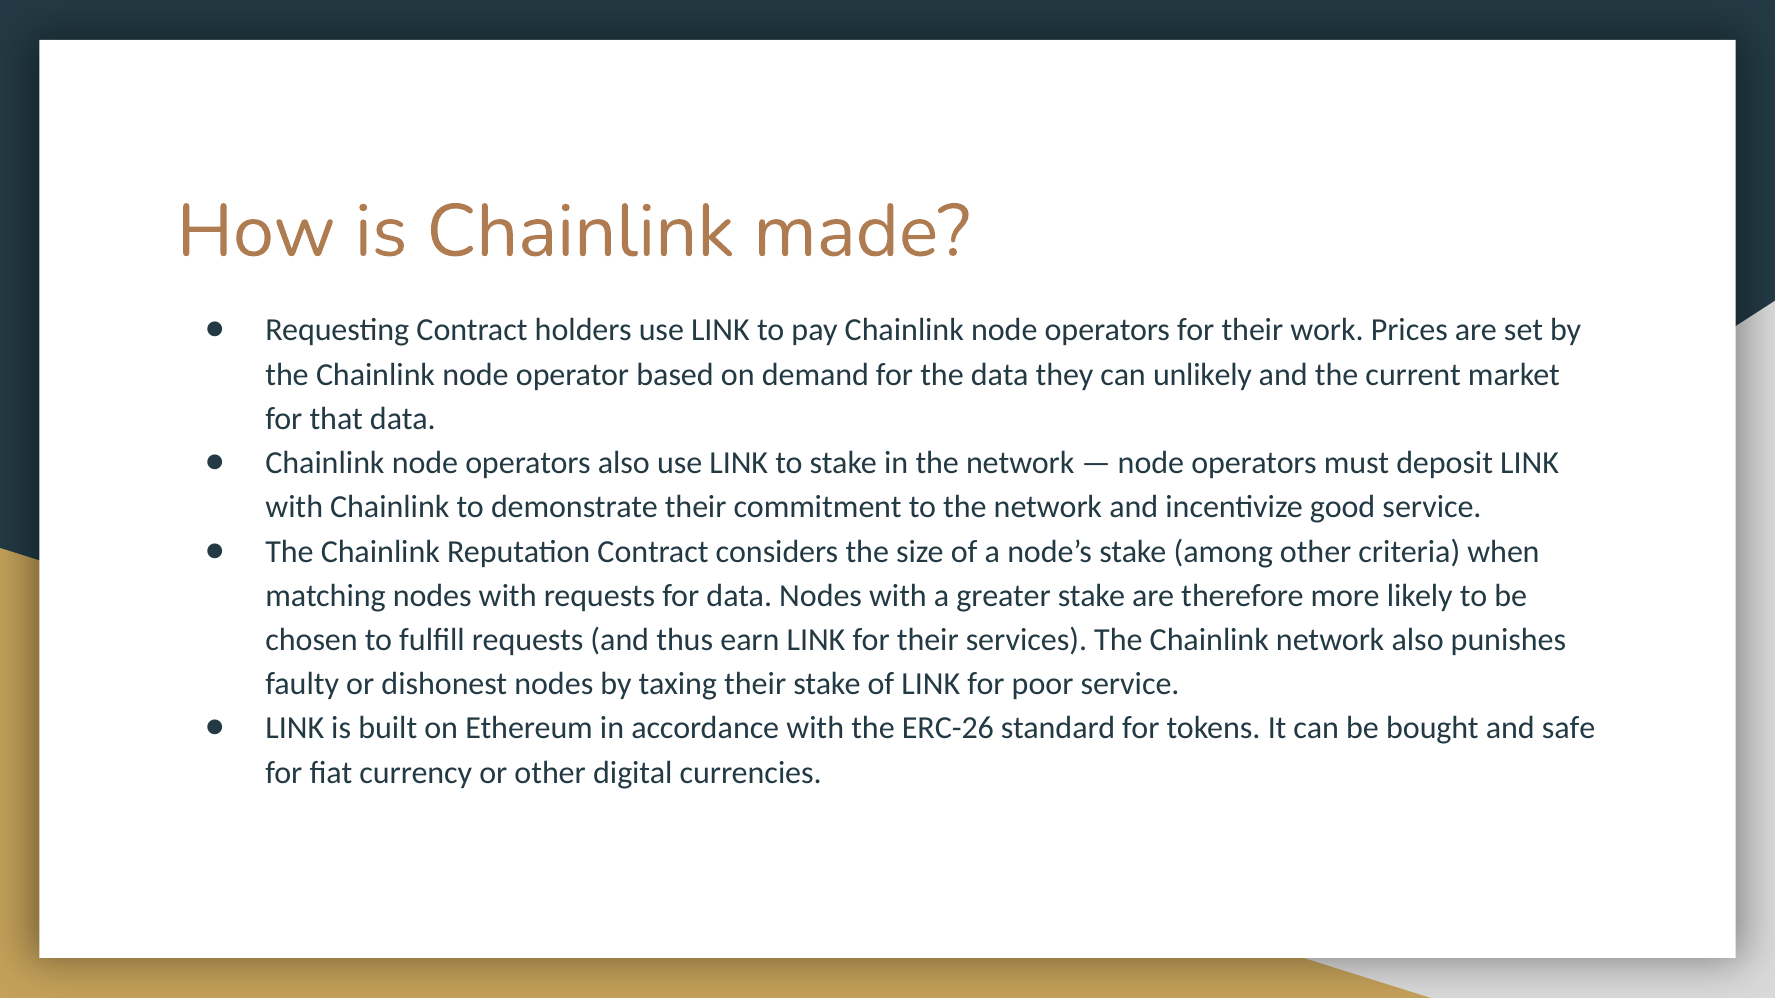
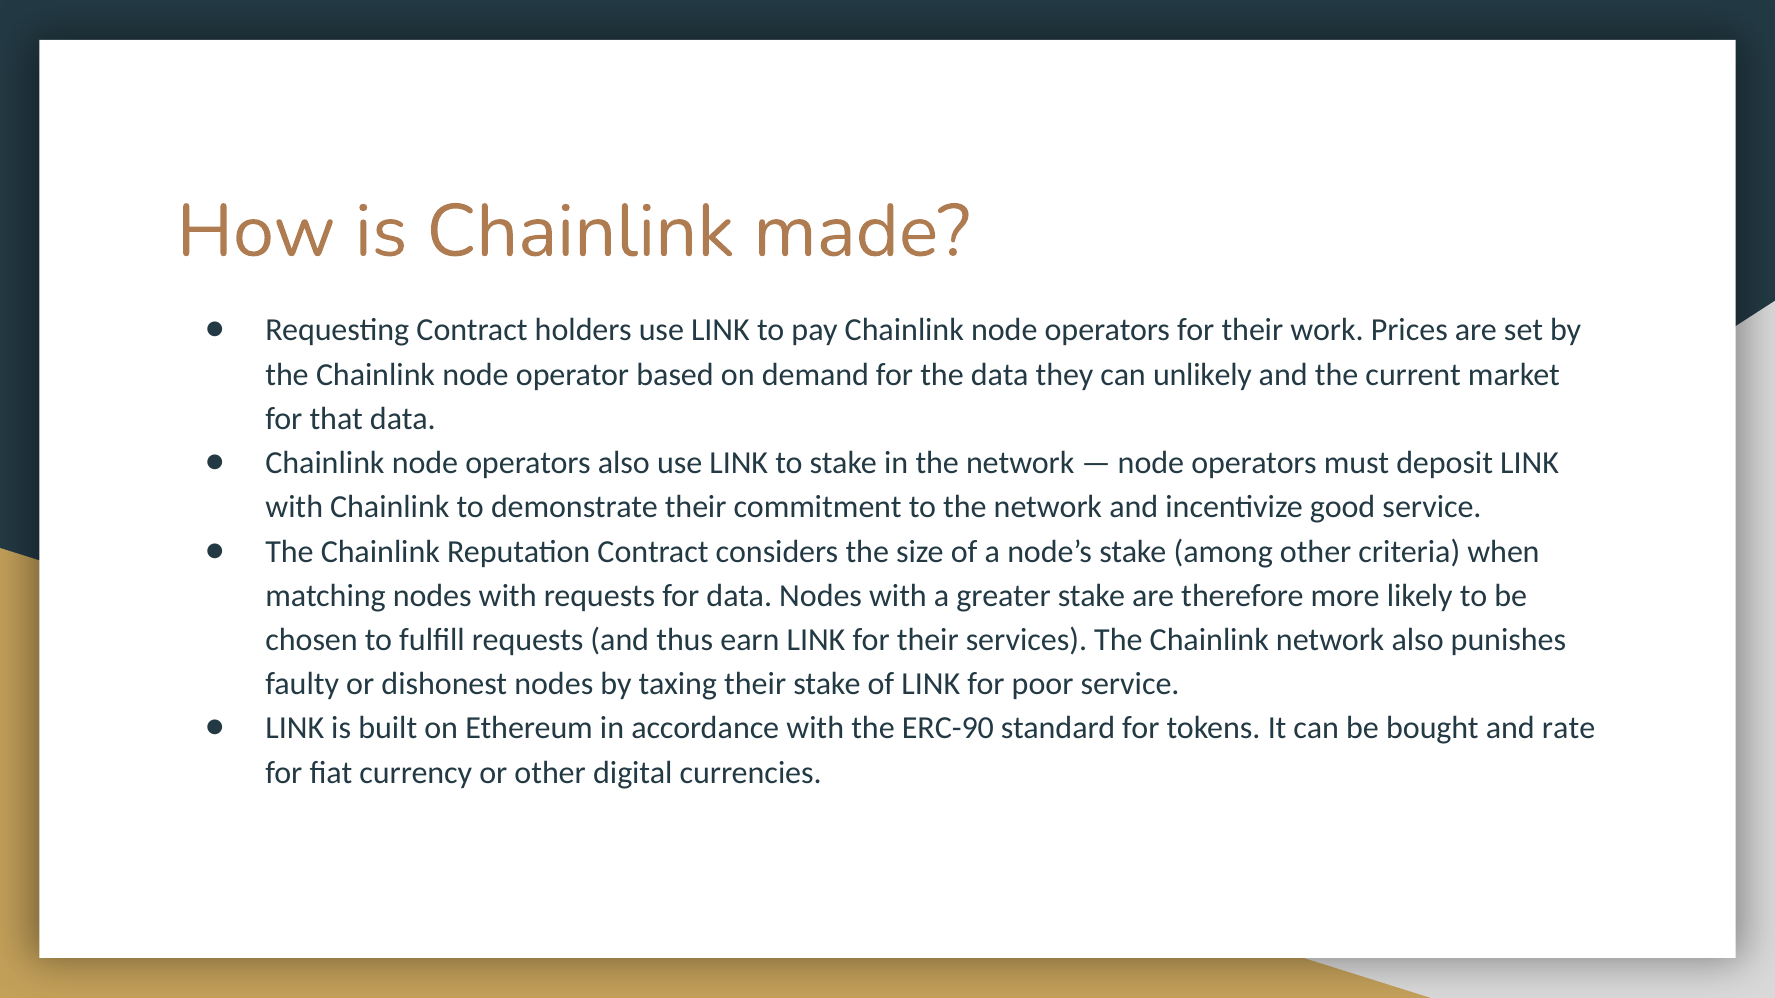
ERC-26: ERC-26 -> ERC-90
safe: safe -> rate
